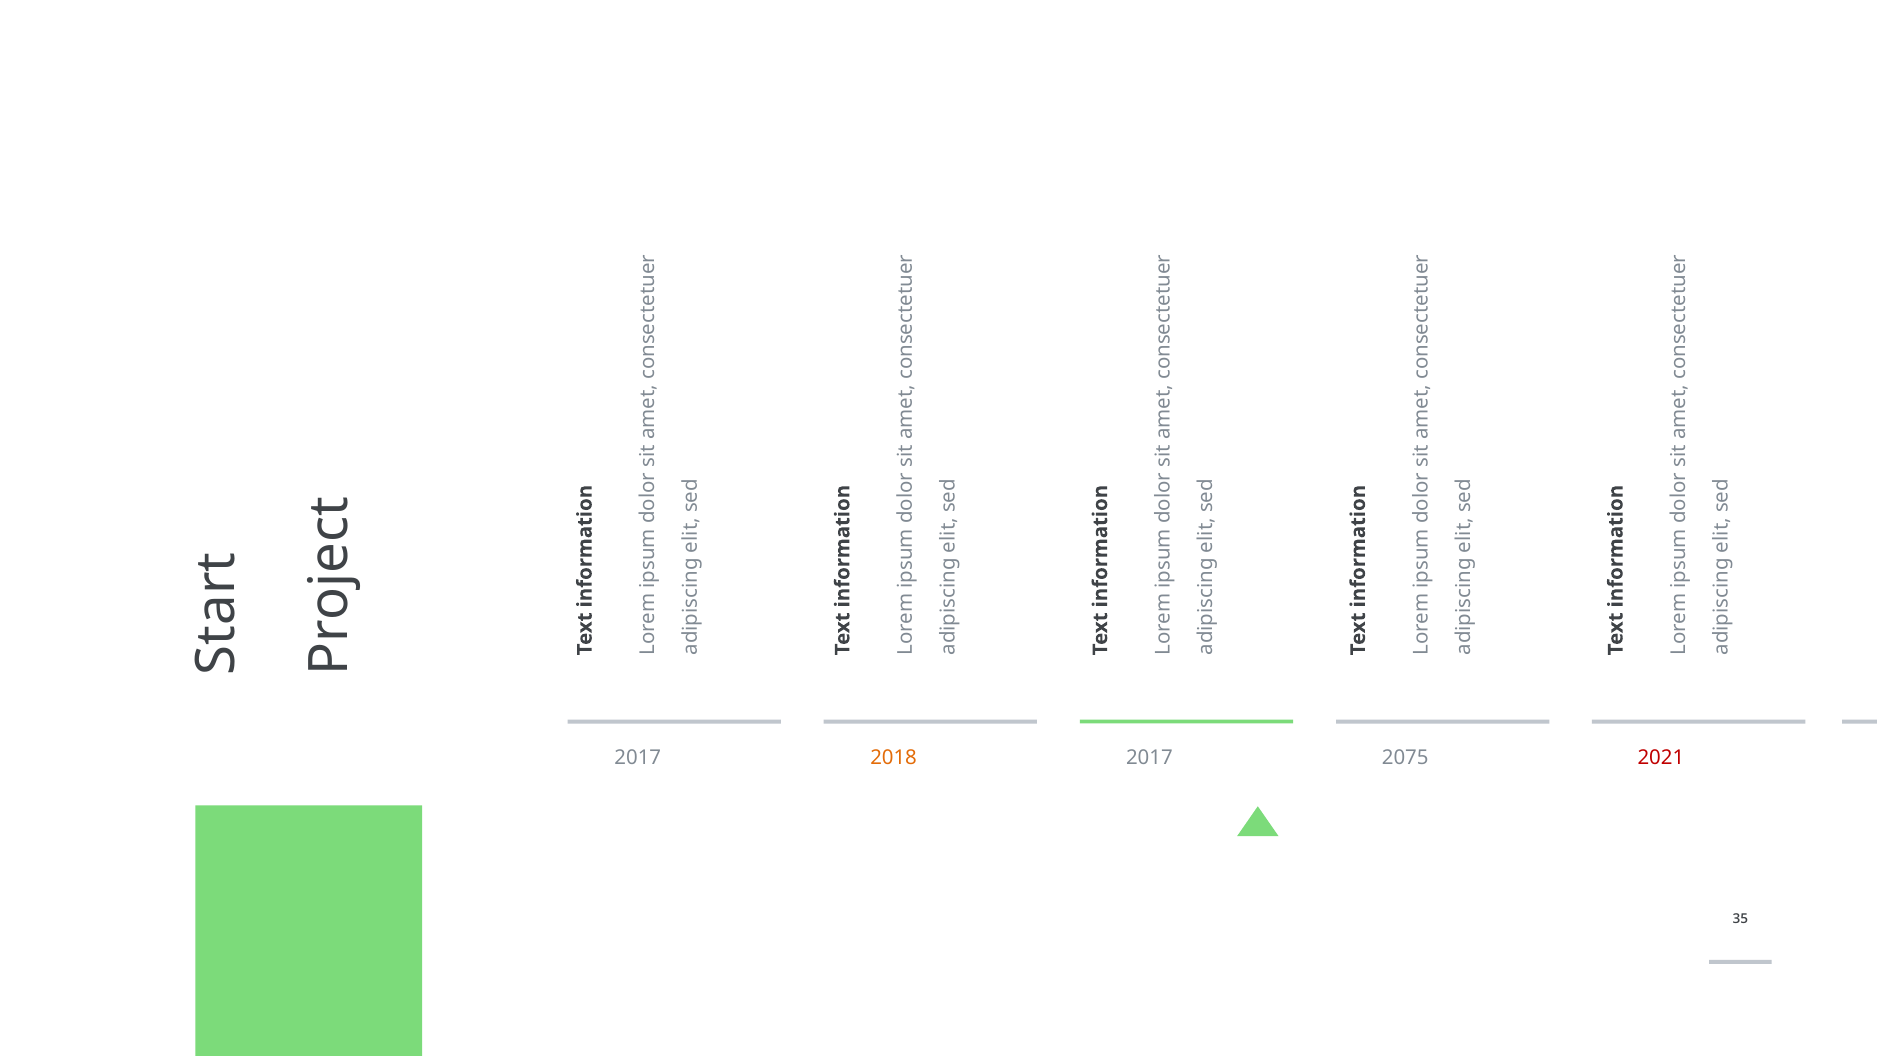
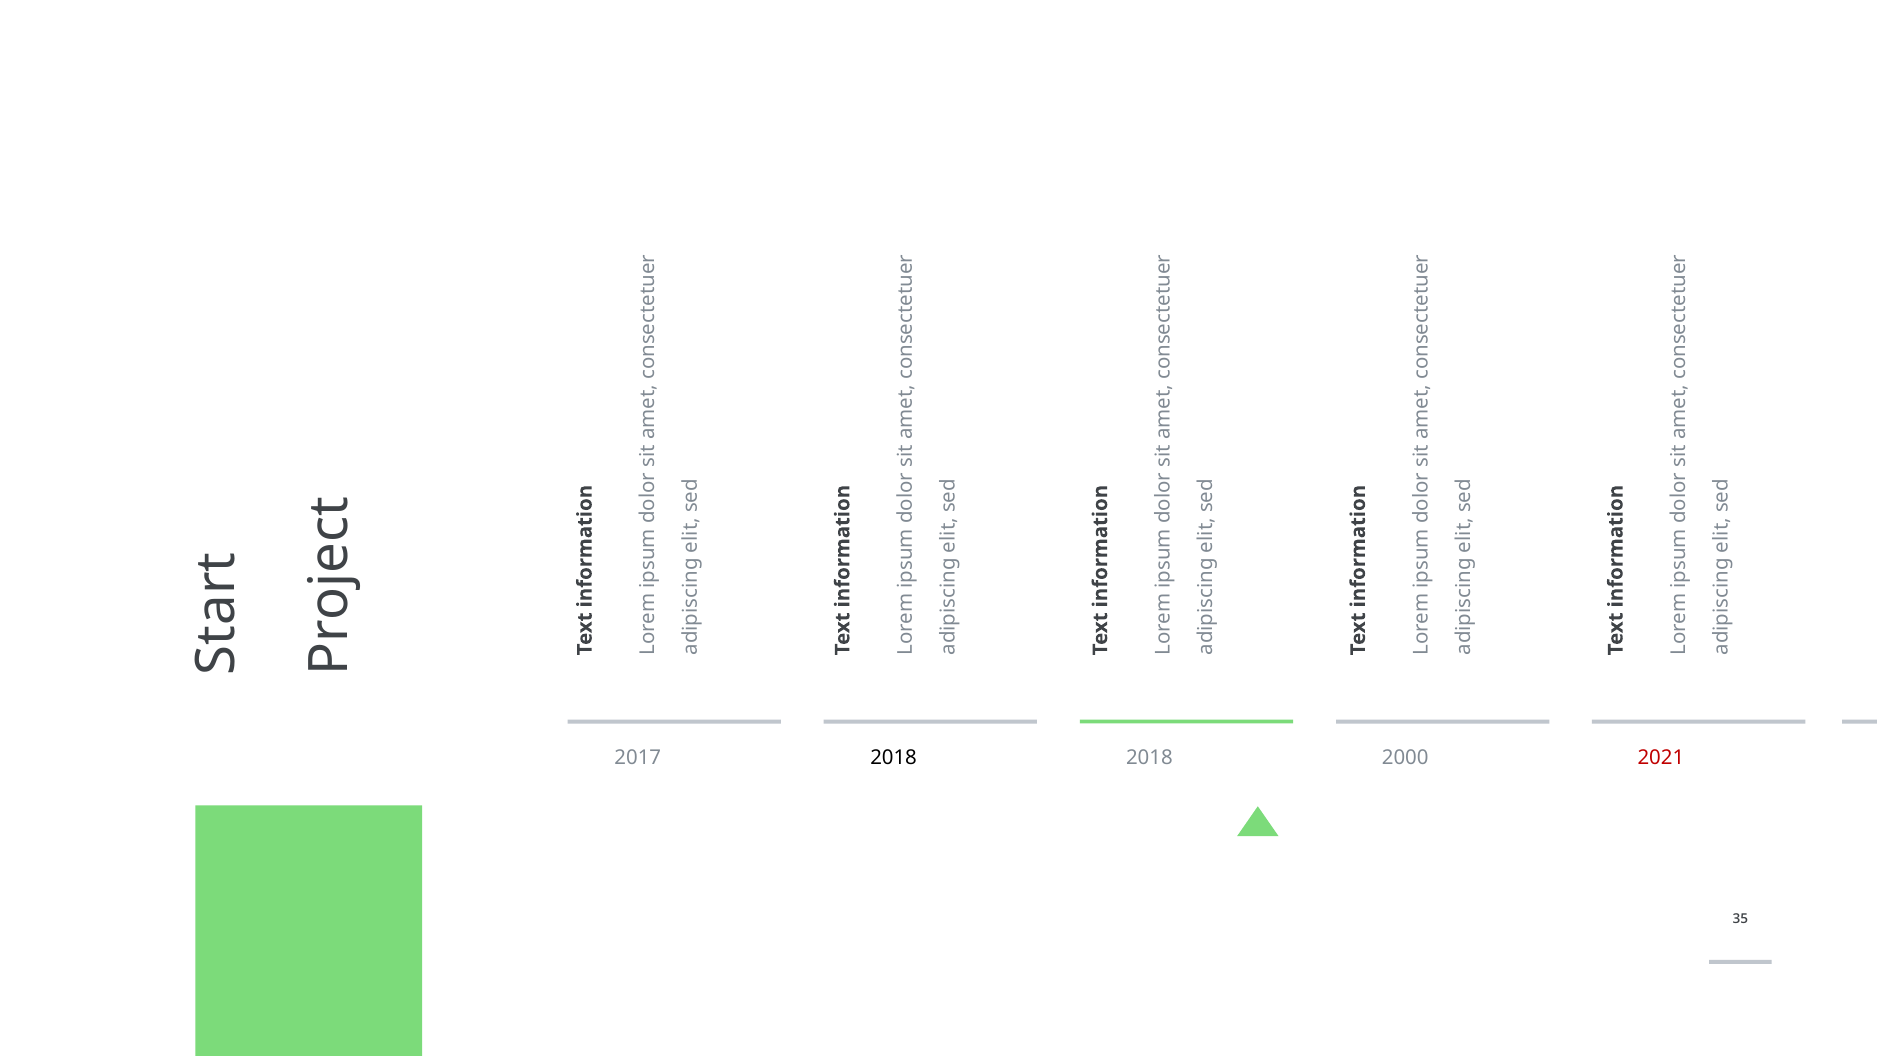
2017 at (1149, 758): 2017 -> 2018
2018 at (894, 758) colour: orange -> black
2075: 2075 -> 2000
